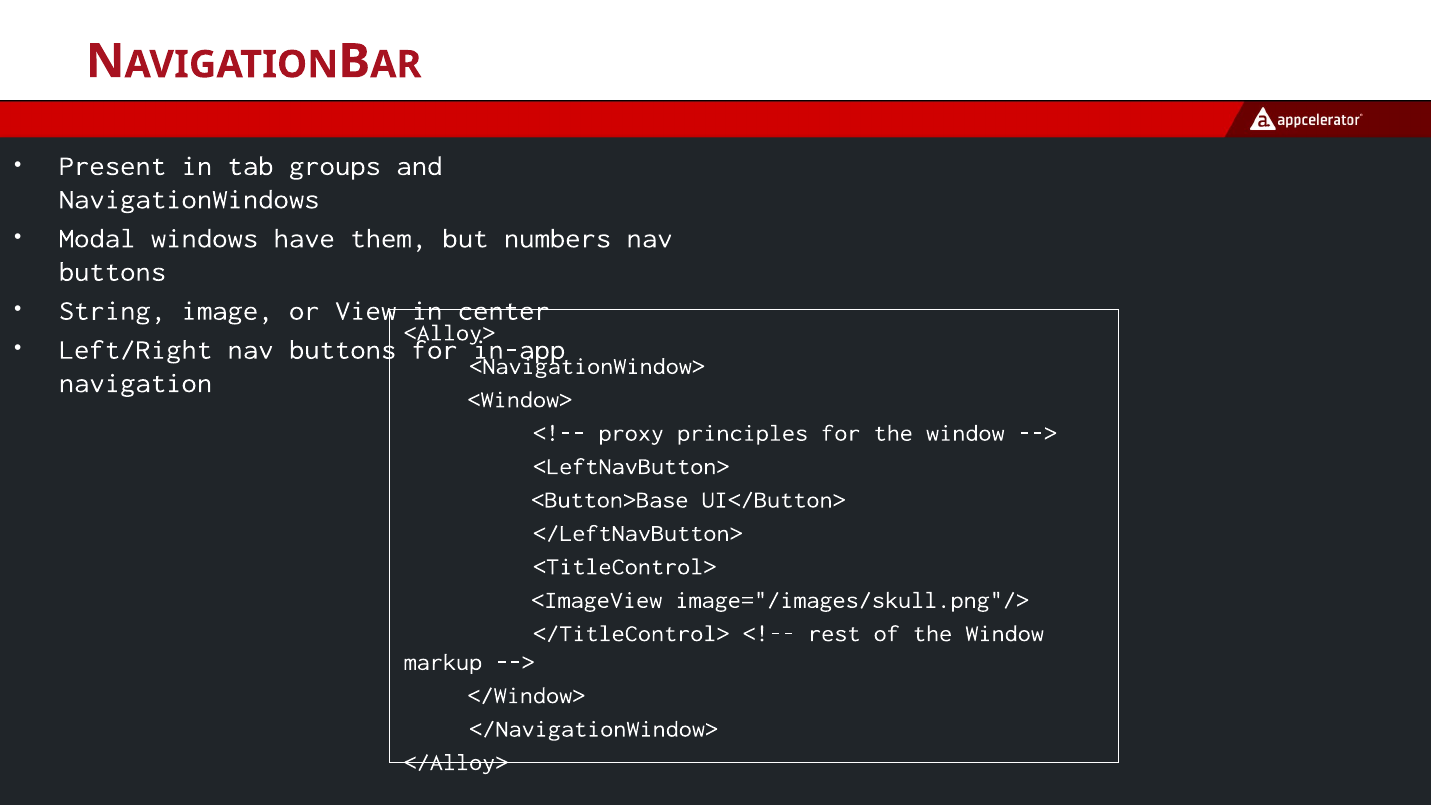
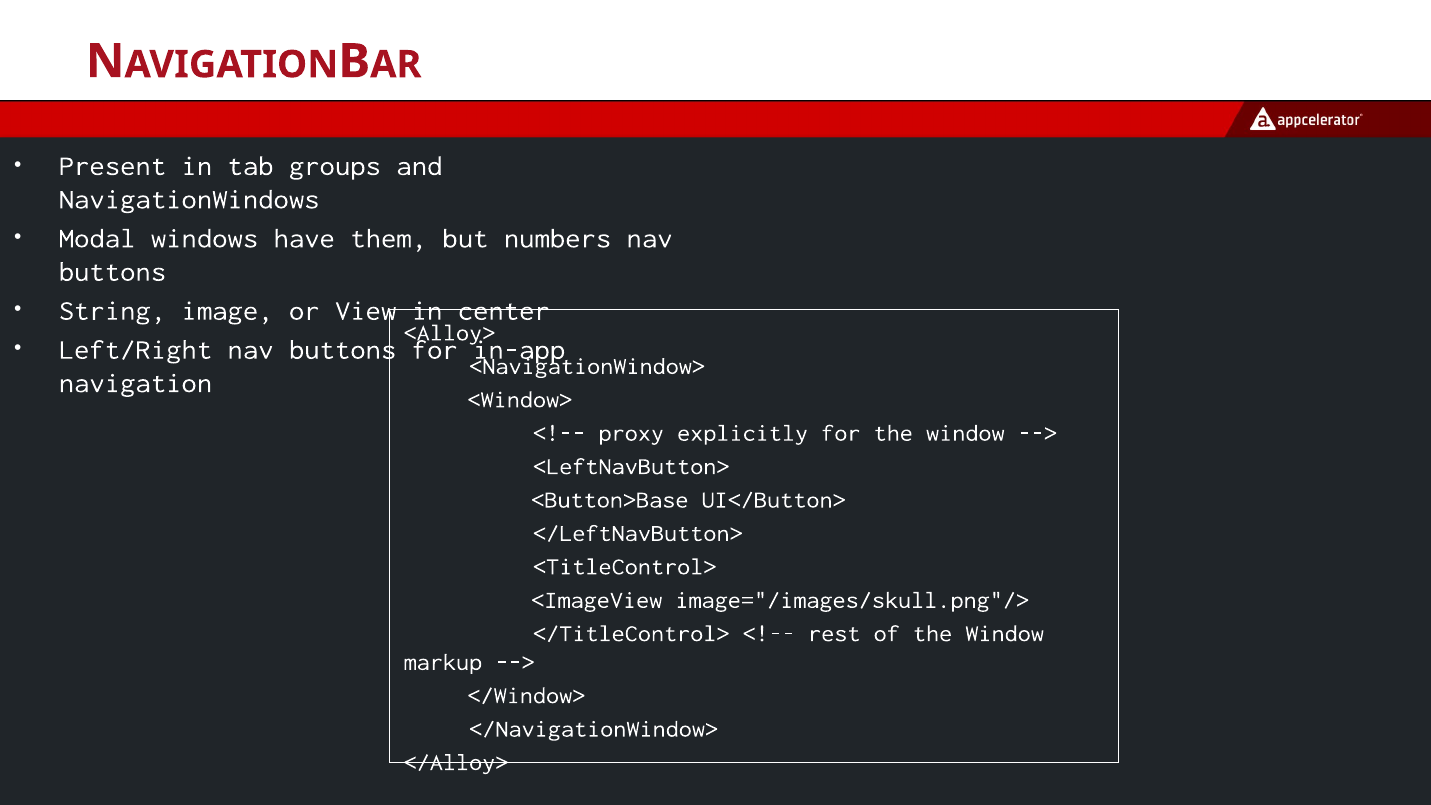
principles: principles -> explicitly
